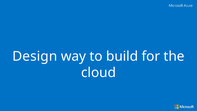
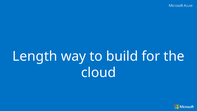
Design: Design -> Length
